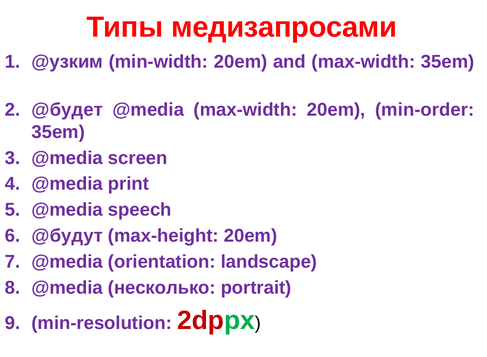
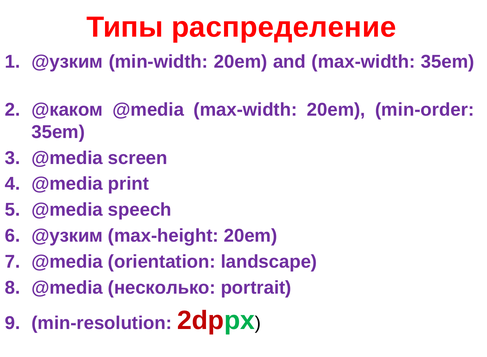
медизапросами: медизапросами -> распределение
@будет: @будет -> @каком
@будут at (67, 236): @будут -> @узким
